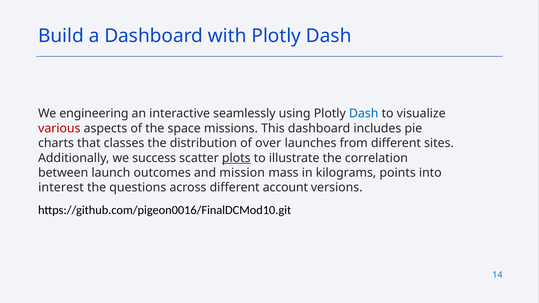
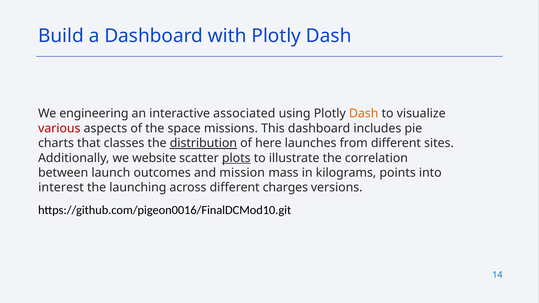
seamlessly: seamlessly -> associated
Dash at (364, 114) colour: blue -> orange
distribution underline: none -> present
over: over -> here
success: success -> website
questions: questions -> launching
account: account -> charges
